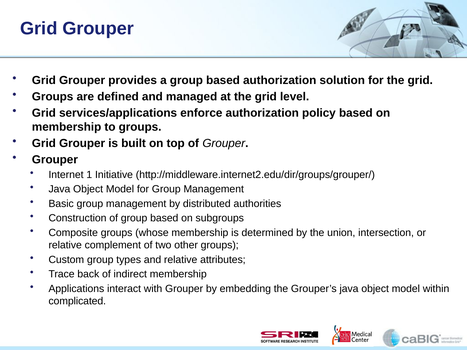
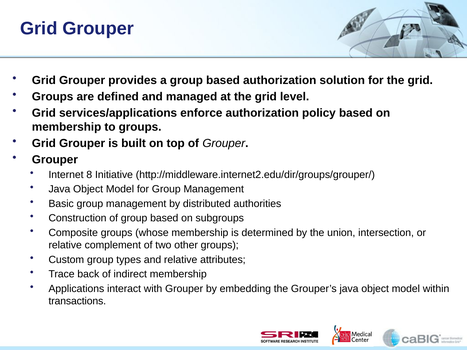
1: 1 -> 8
complicated: complicated -> transactions
